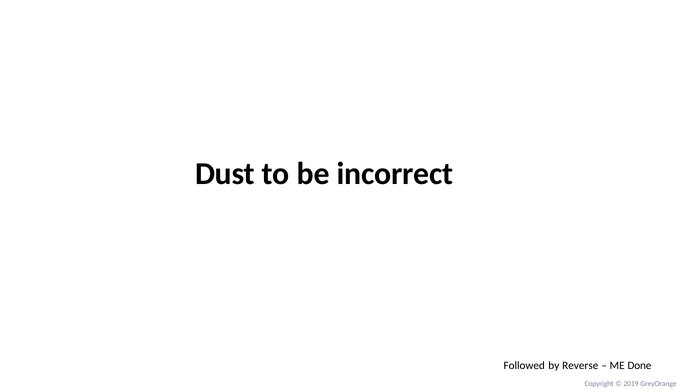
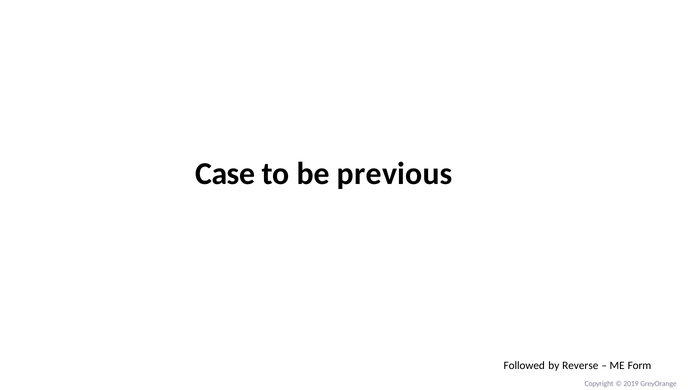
Dust: Dust -> Case
incorrect: incorrect -> previous
Done: Done -> Form
